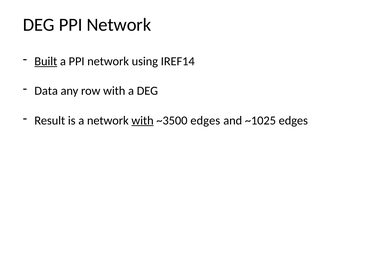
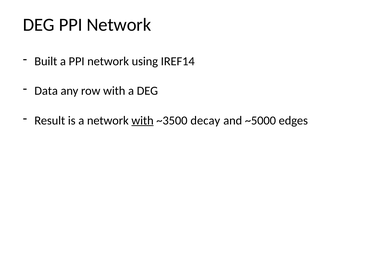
Built underline: present -> none
~3500 edges: edges -> decay
~1025: ~1025 -> ~5000
